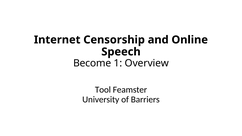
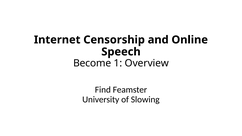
Tool: Tool -> Find
Barriers: Barriers -> Slowing
